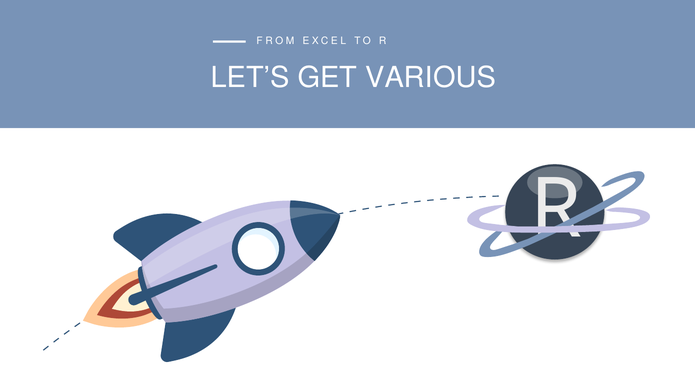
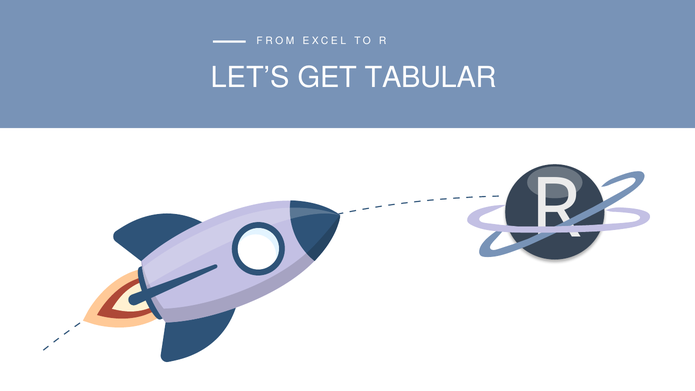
VARIOUS: VARIOUS -> TABULAR
